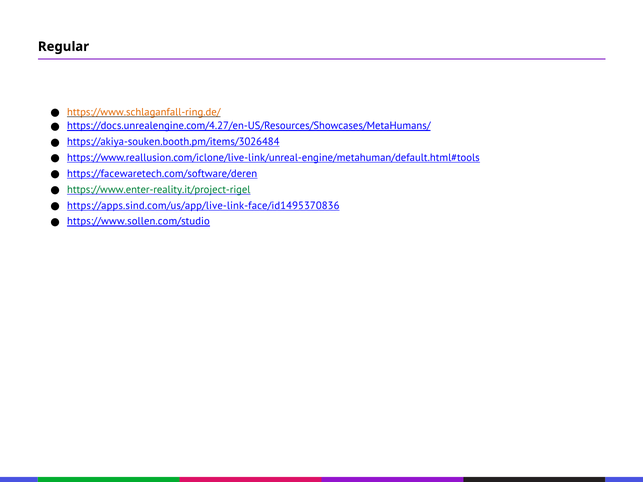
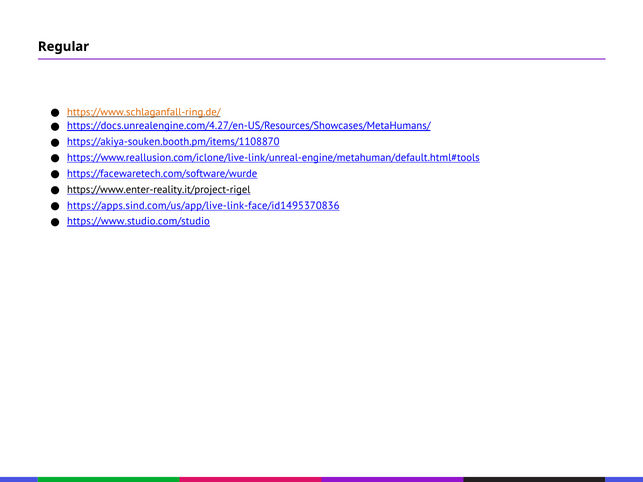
https://akiya-souken.booth.pm/items/3026484: https://akiya-souken.booth.pm/items/3026484 -> https://akiya-souken.booth.pm/items/1108870
https://facewaretech.com/software/deren: https://facewaretech.com/software/deren -> https://facewaretech.com/software/wurde
https://www.enter-reality.it/project-rigel colour: green -> black
https://www.sollen.com/studio: https://www.sollen.com/studio -> https://www.studio.com/studio
